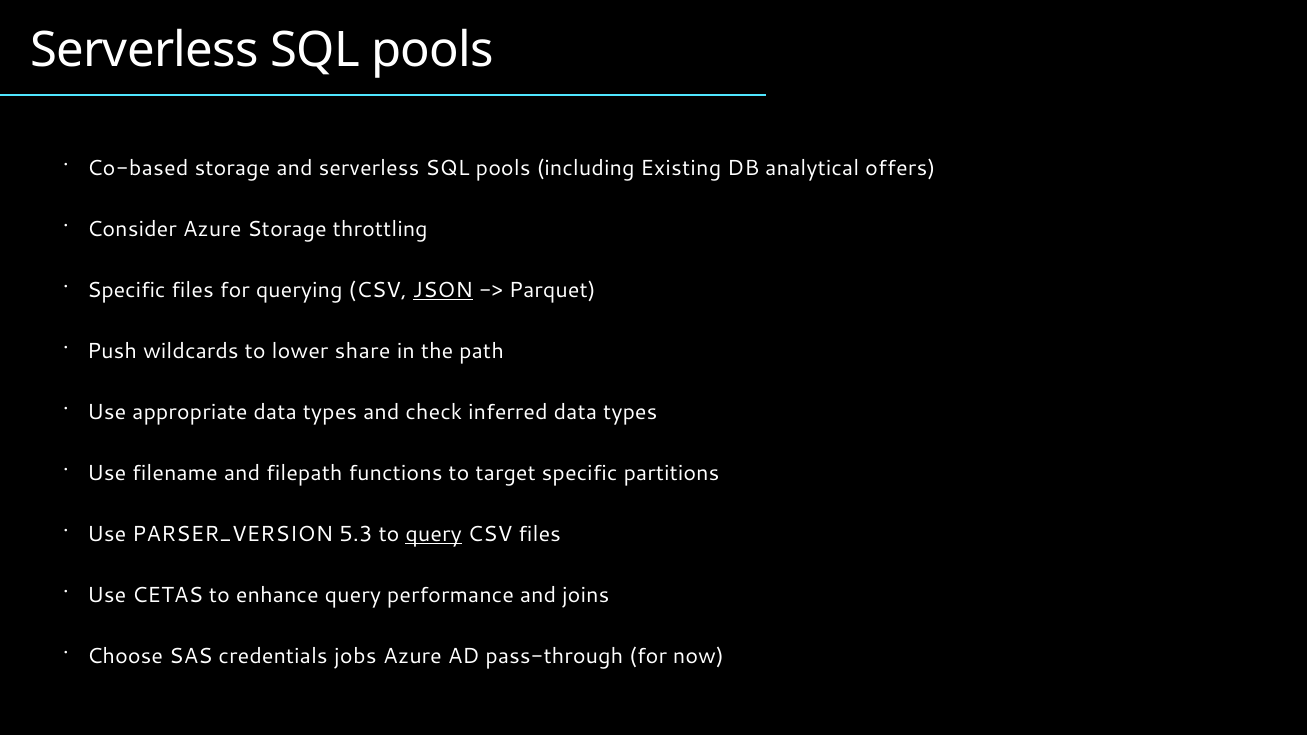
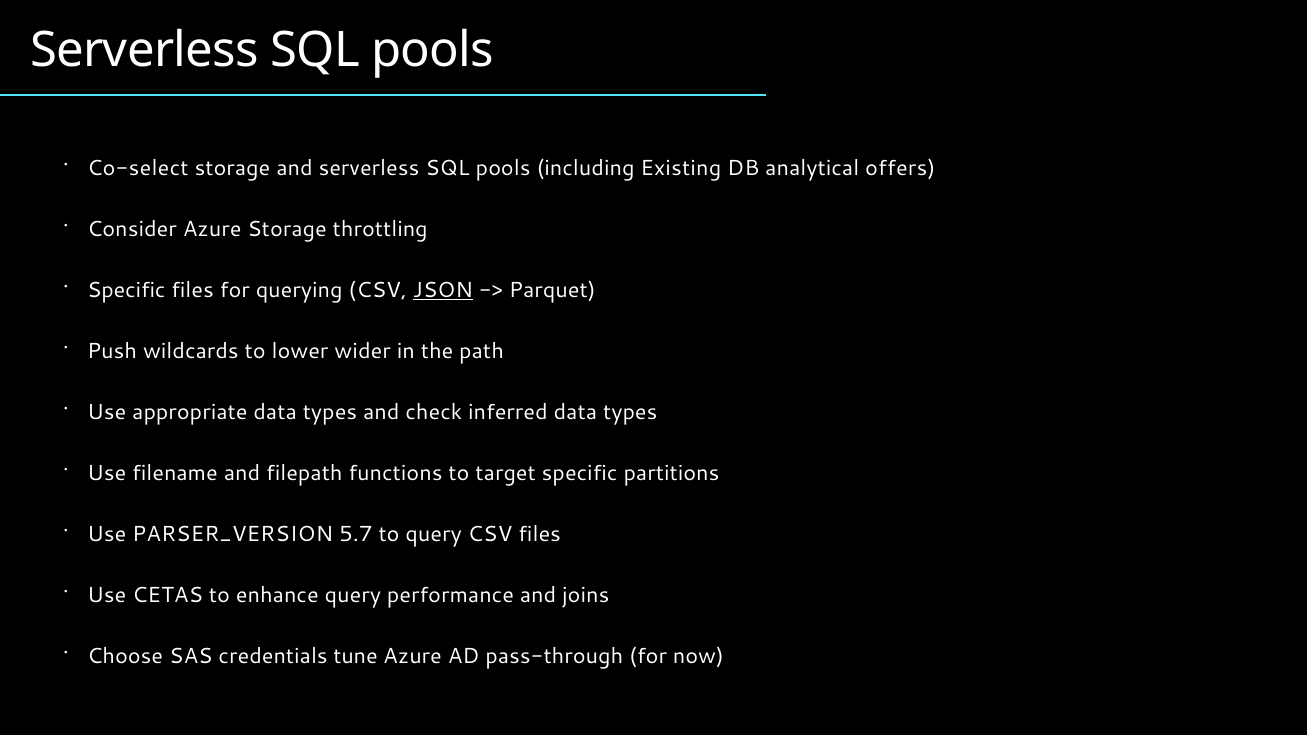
Co-based: Co-based -> Co-select
share: share -> wider
5.3: 5.3 -> 5.7
query at (434, 534) underline: present -> none
jobs: jobs -> tune
